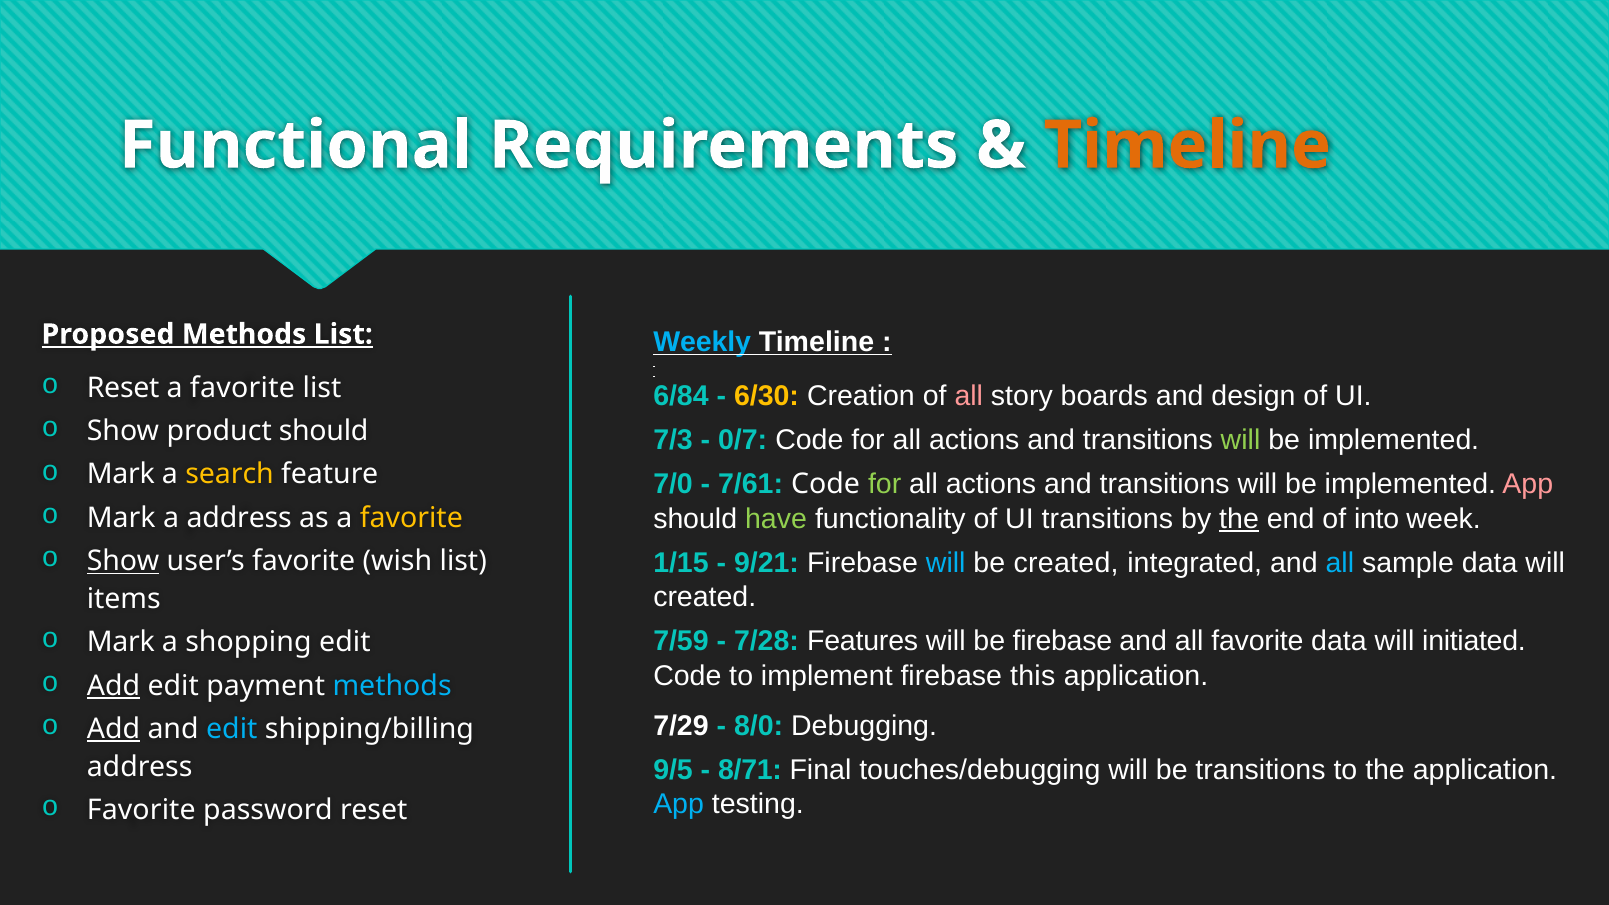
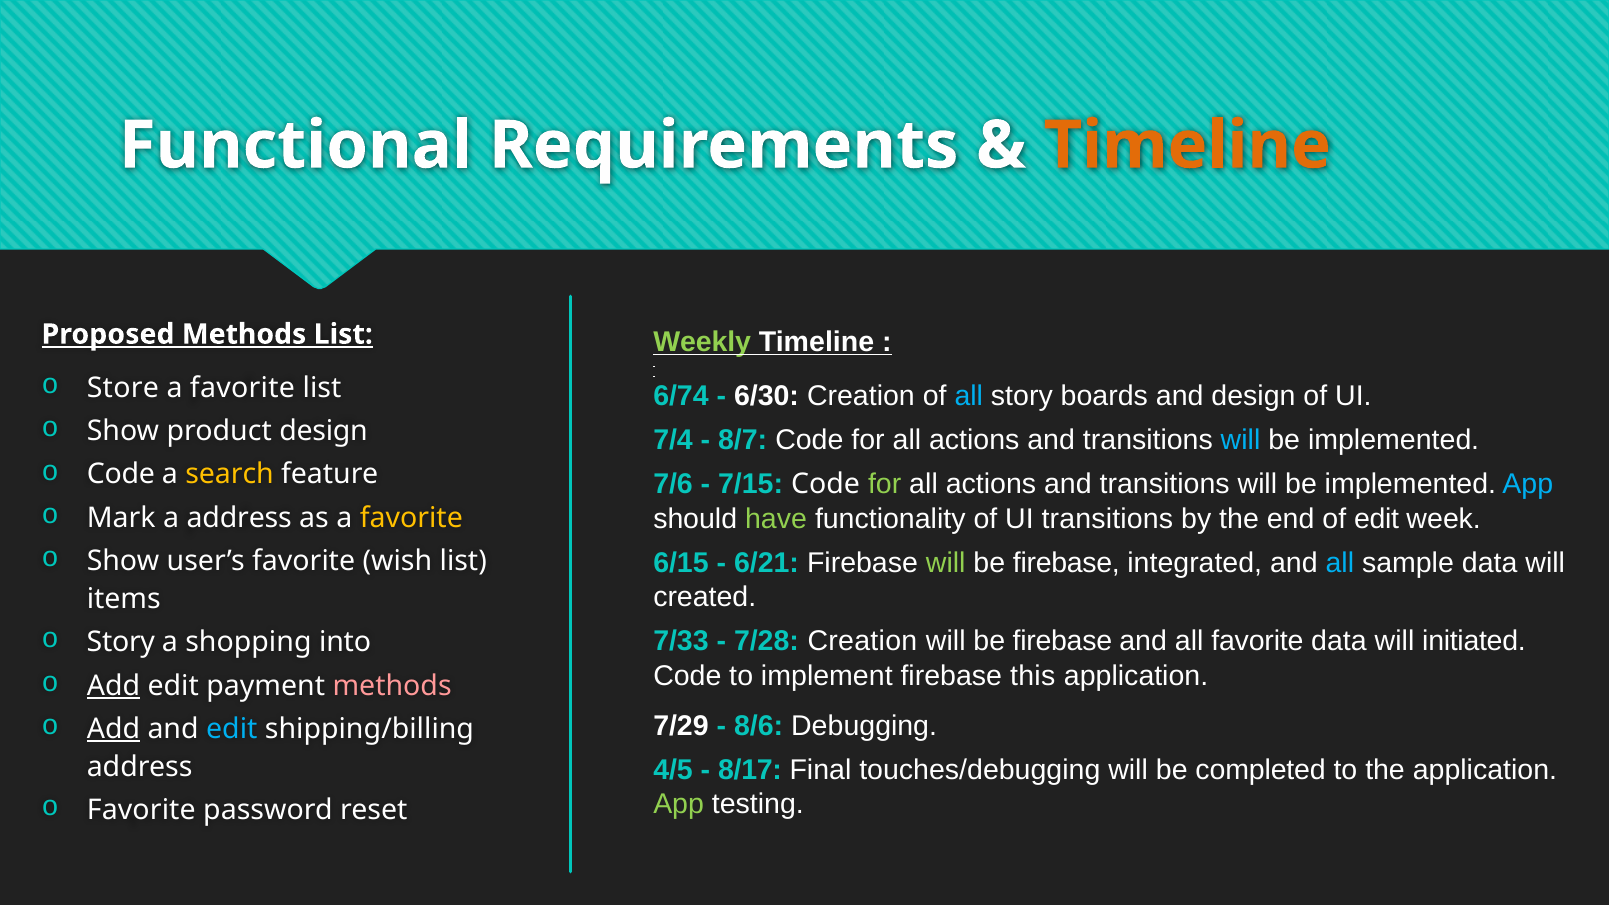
Weekly colour: light blue -> light green
Reset at (123, 388): Reset -> Store
6/84: 6/84 -> 6/74
6/30 colour: yellow -> white
all at (969, 396) colour: pink -> light blue
product should: should -> design
7/3: 7/3 -> 7/4
0/7: 0/7 -> 8/7
will at (1241, 440) colour: light green -> light blue
Mark at (121, 474): Mark -> Code
7/0: 7/0 -> 7/6
7/61: 7/61 -> 7/15
App at (1528, 485) colour: pink -> light blue
the at (1239, 519) underline: present -> none
of into: into -> edit
Show at (123, 561) underline: present -> none
1/15: 1/15 -> 6/15
9/21: 9/21 -> 6/21
will at (946, 563) colour: light blue -> light green
created at (1066, 563): created -> firebase
Mark at (121, 642): Mark -> Story
shopping edit: edit -> into
7/59: 7/59 -> 7/33
7/28 Features: Features -> Creation
methods at (392, 686) colour: light blue -> pink
8/0: 8/0 -> 8/6
9/5: 9/5 -> 4/5
8/71: 8/71 -> 8/17
be transitions: transitions -> completed
App at (679, 804) colour: light blue -> light green
